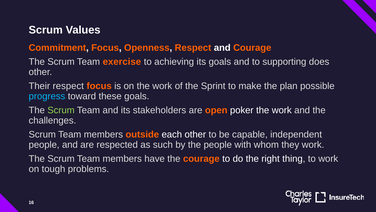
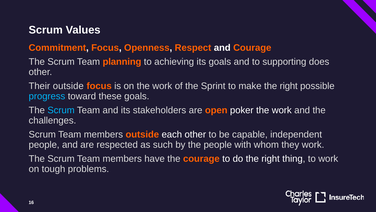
exercise: exercise -> planning
Their respect: respect -> outside
make the plan: plan -> right
Scrum at (61, 110) colour: light green -> light blue
